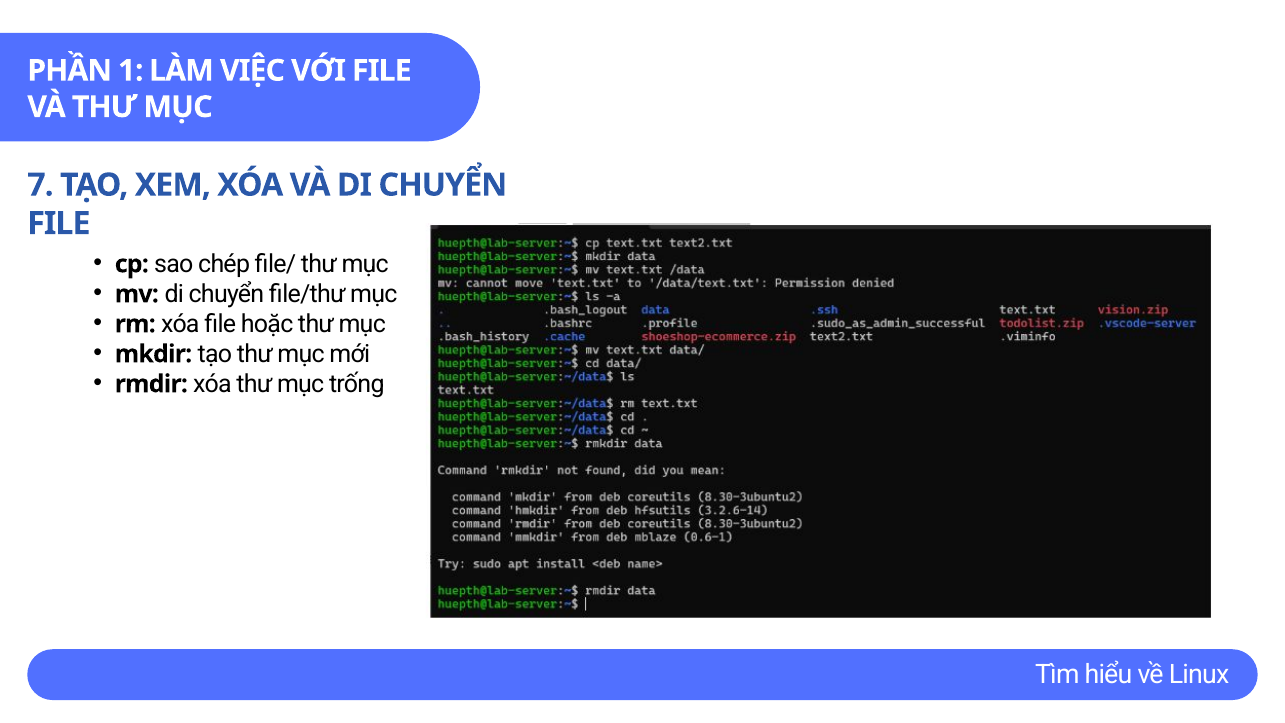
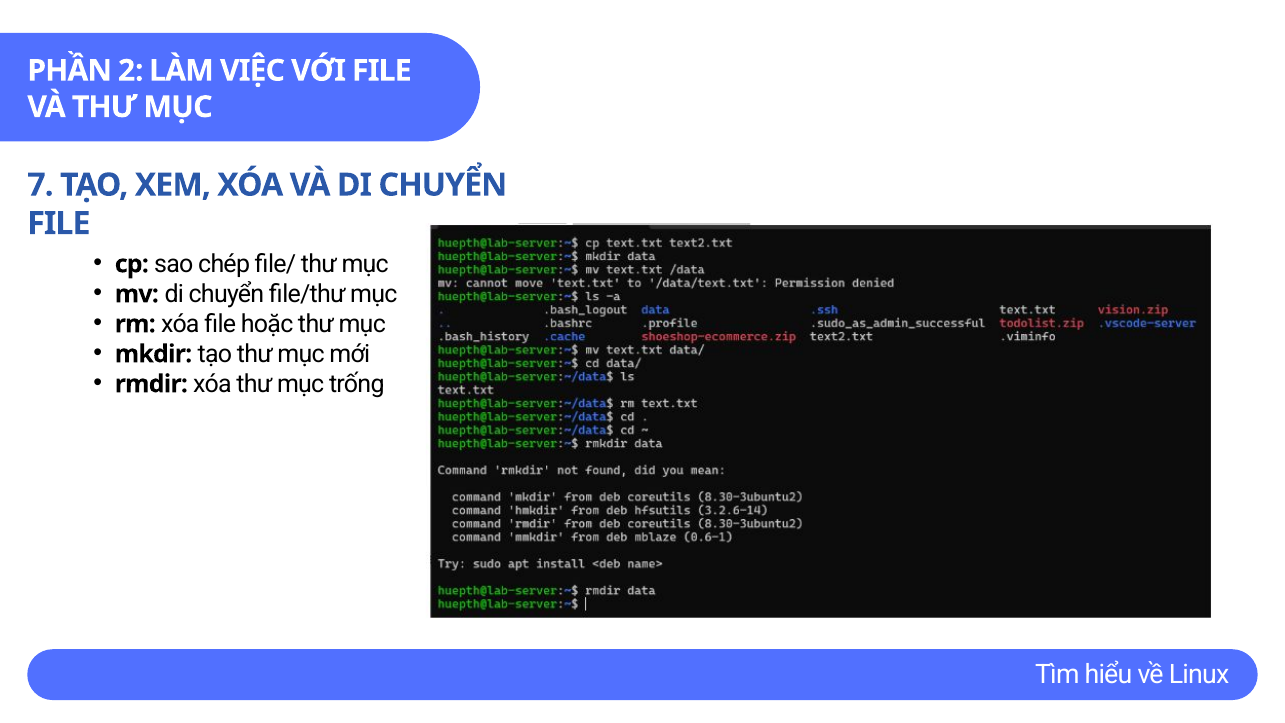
1: 1 -> 2
